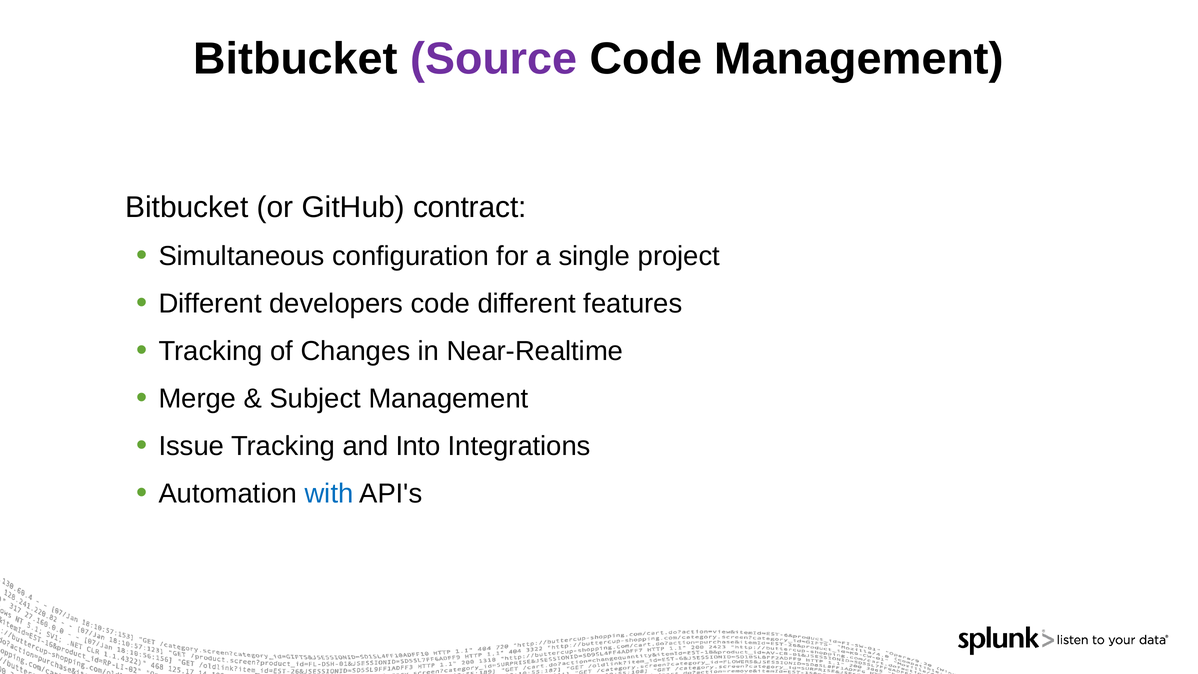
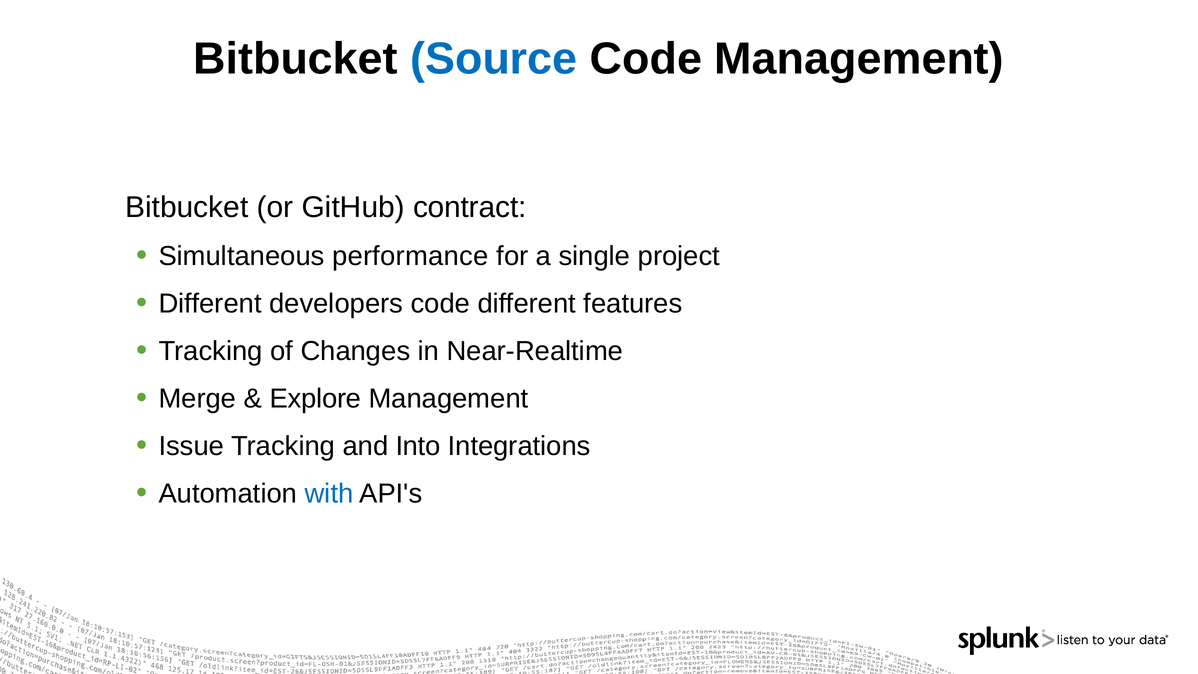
Source colour: purple -> blue
configuration: configuration -> performance
Subject: Subject -> Explore
